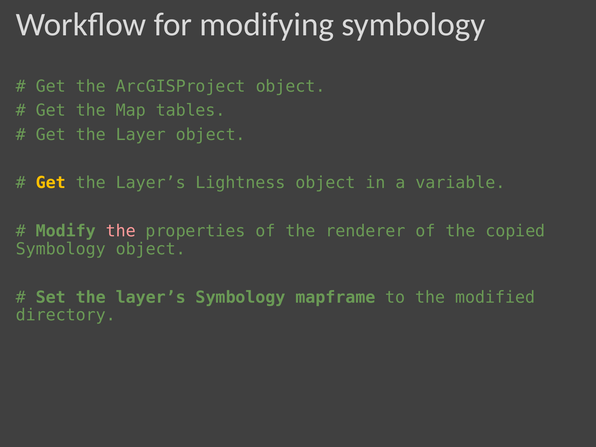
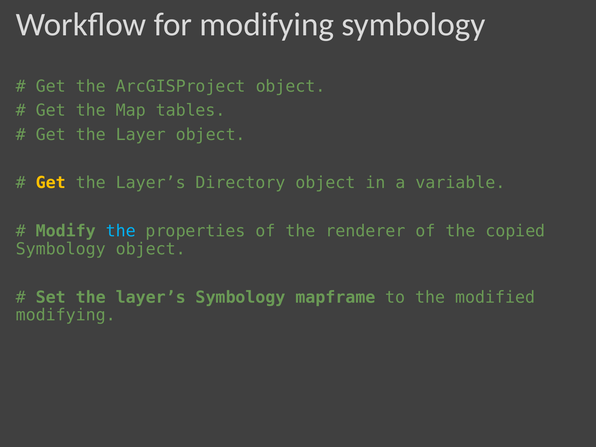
Lightness: Lightness -> Directory
the at (121, 231) colour: pink -> light blue
directory at (66, 315): directory -> modifying
